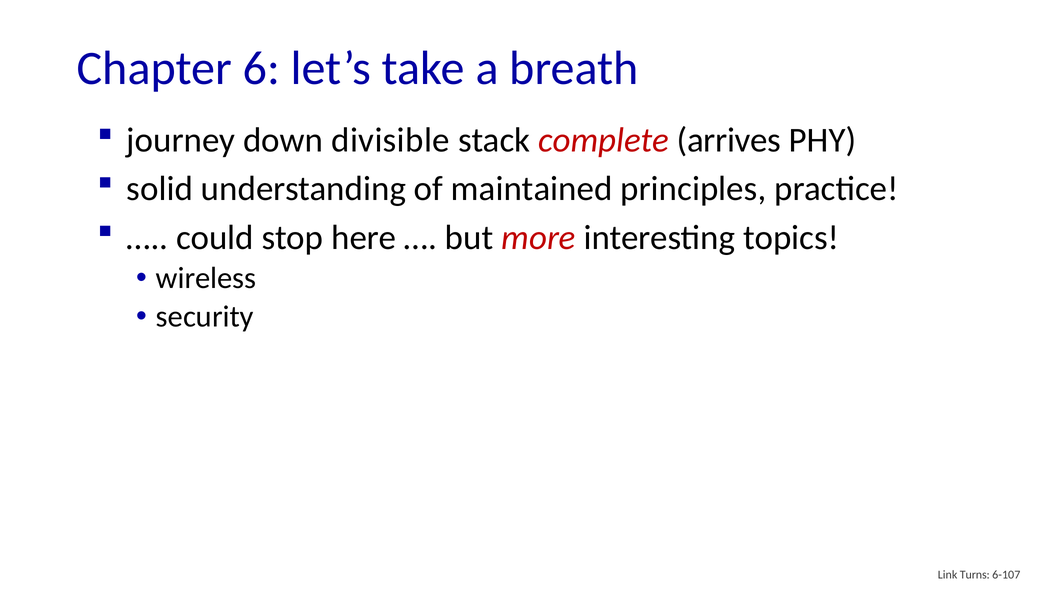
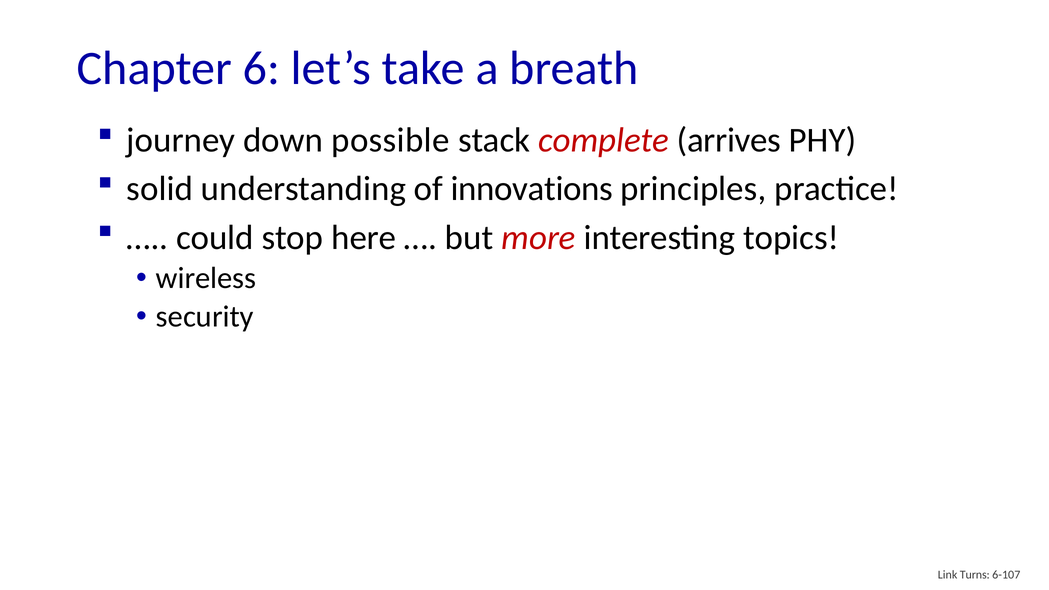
divisible: divisible -> possible
maintained: maintained -> innovations
